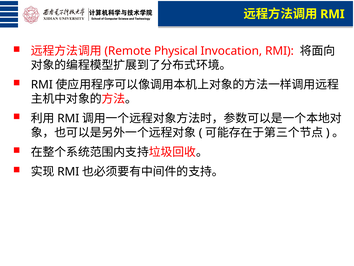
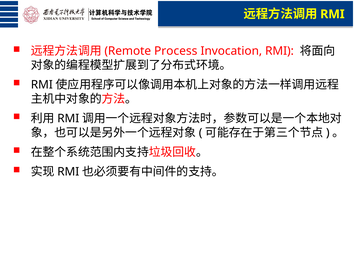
Physical: Physical -> Process
